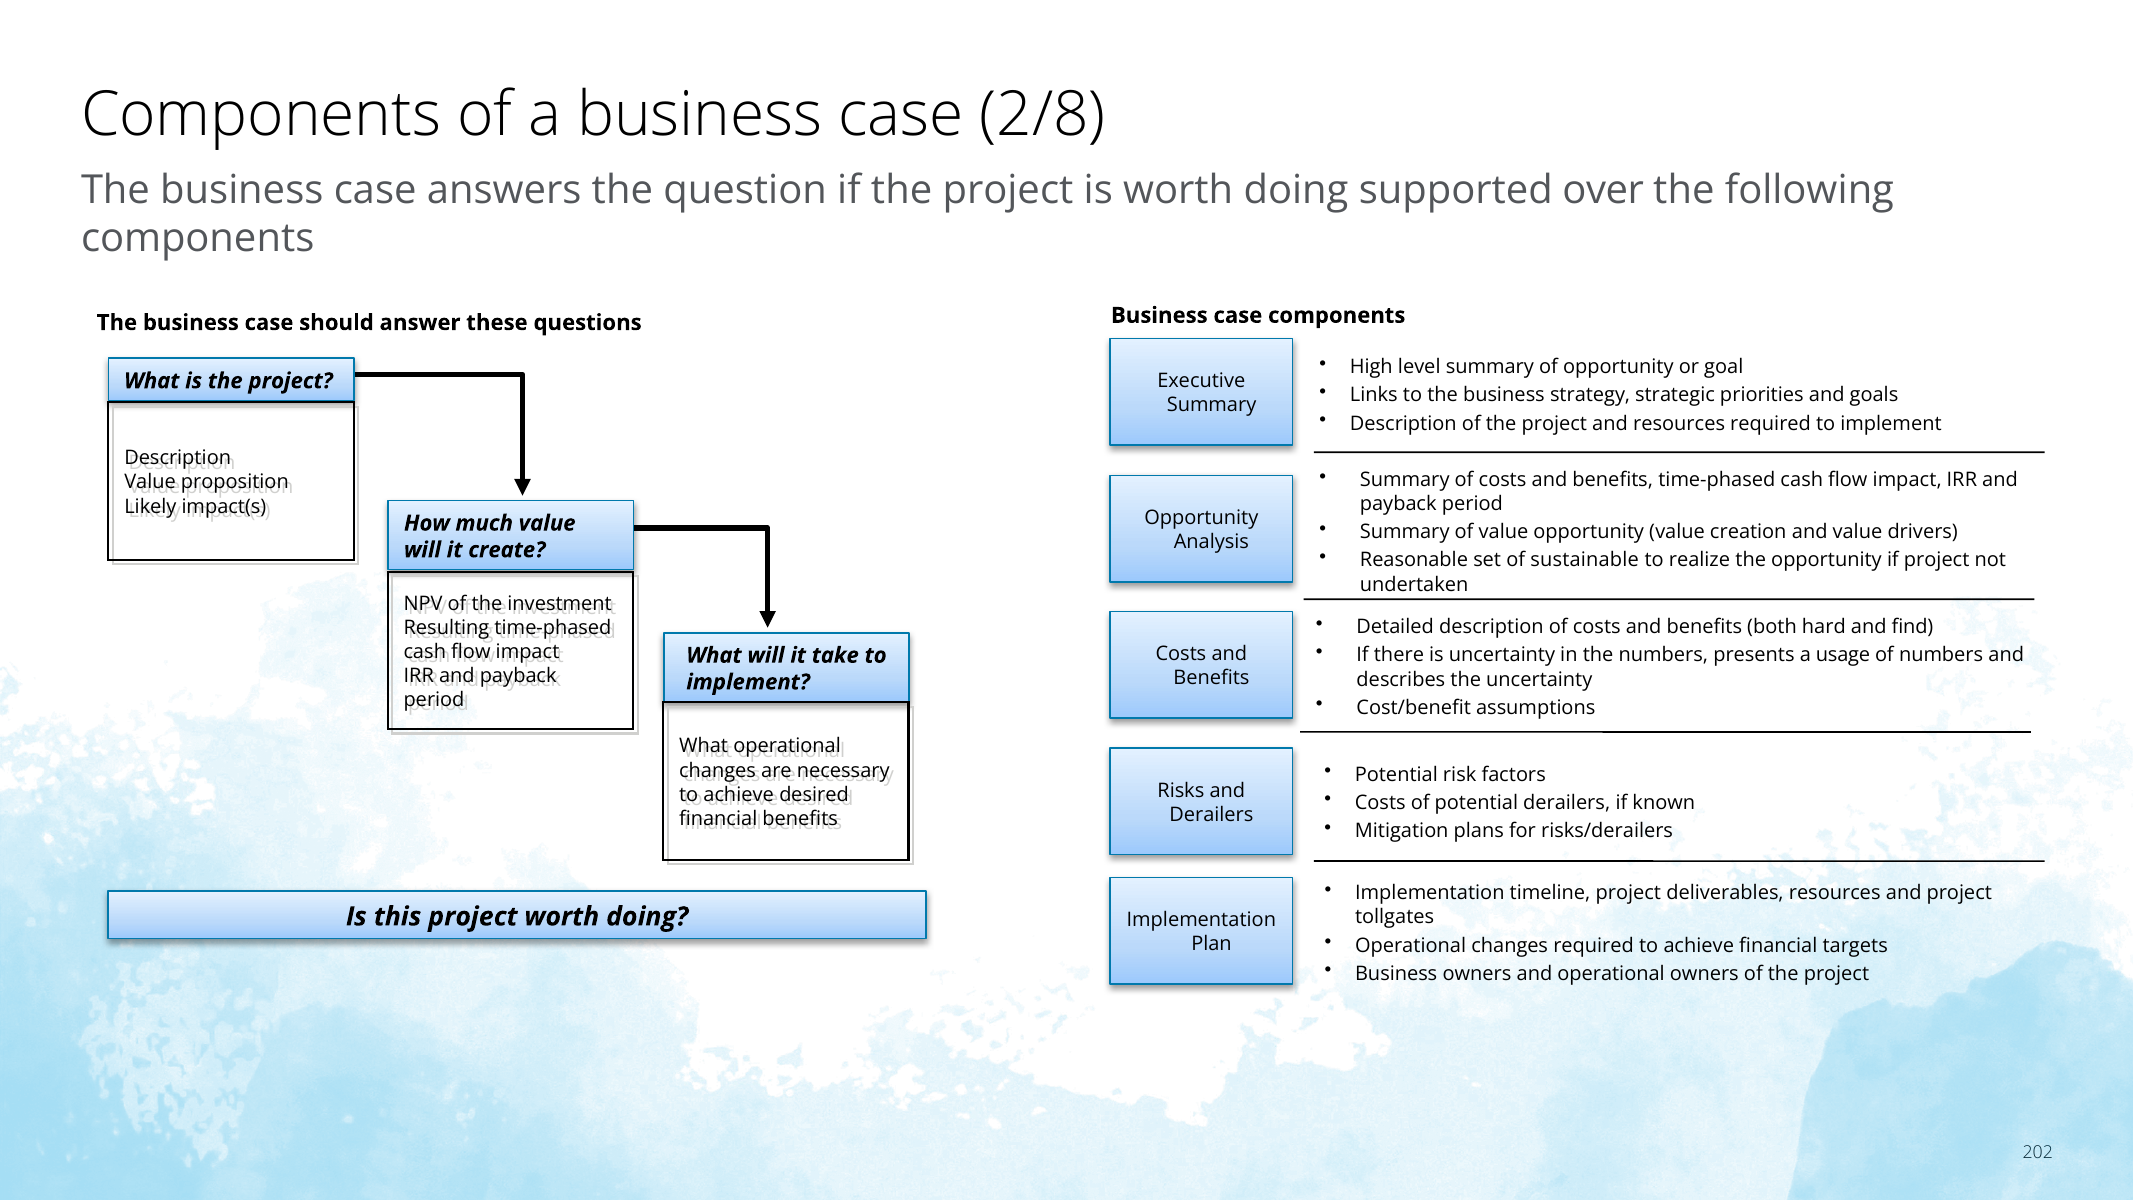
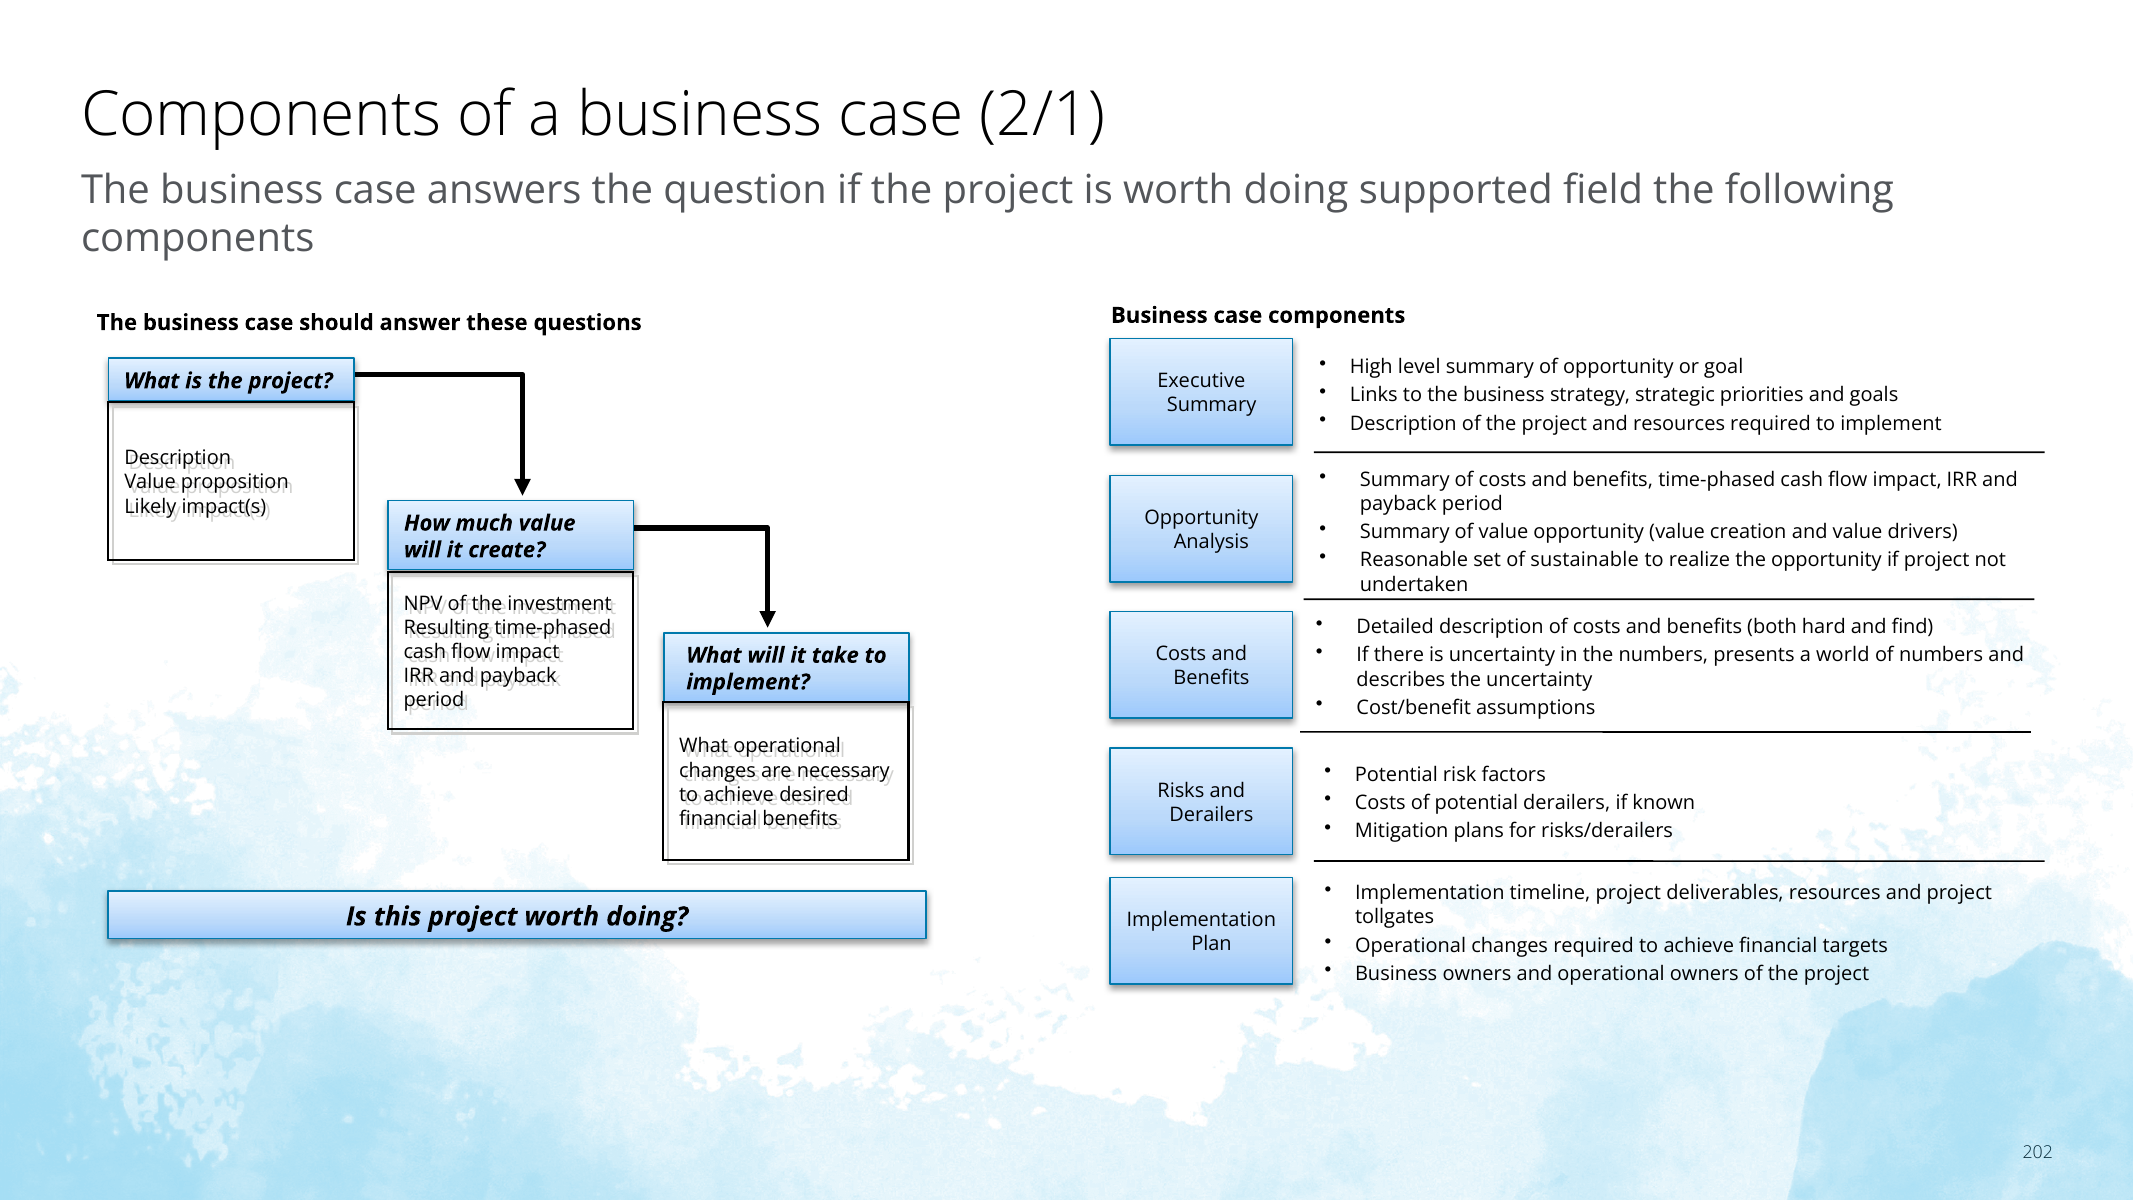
2/8: 2/8 -> 2/1
over: over -> field
usage: usage -> world
